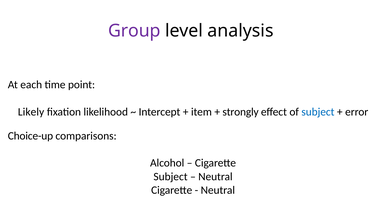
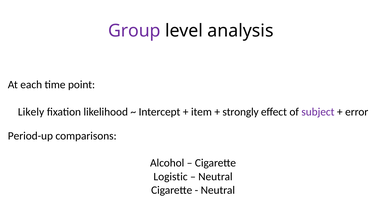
subject at (318, 112) colour: blue -> purple
Choice-up: Choice-up -> Period-up
Subject at (171, 176): Subject -> Logistic
